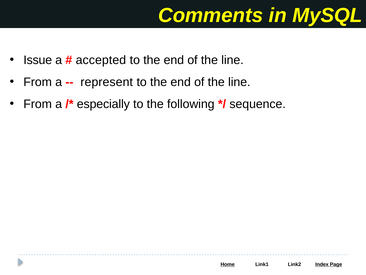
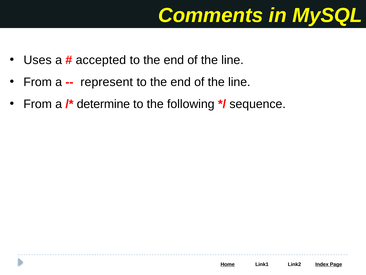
Issue: Issue -> Uses
especially: especially -> determine
